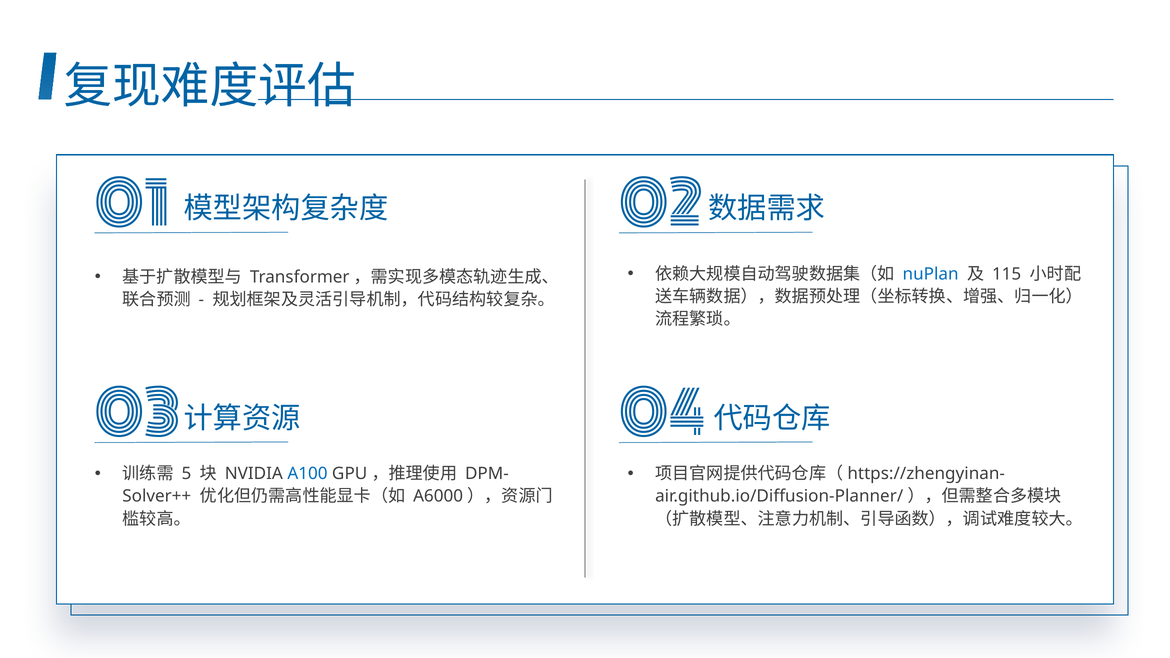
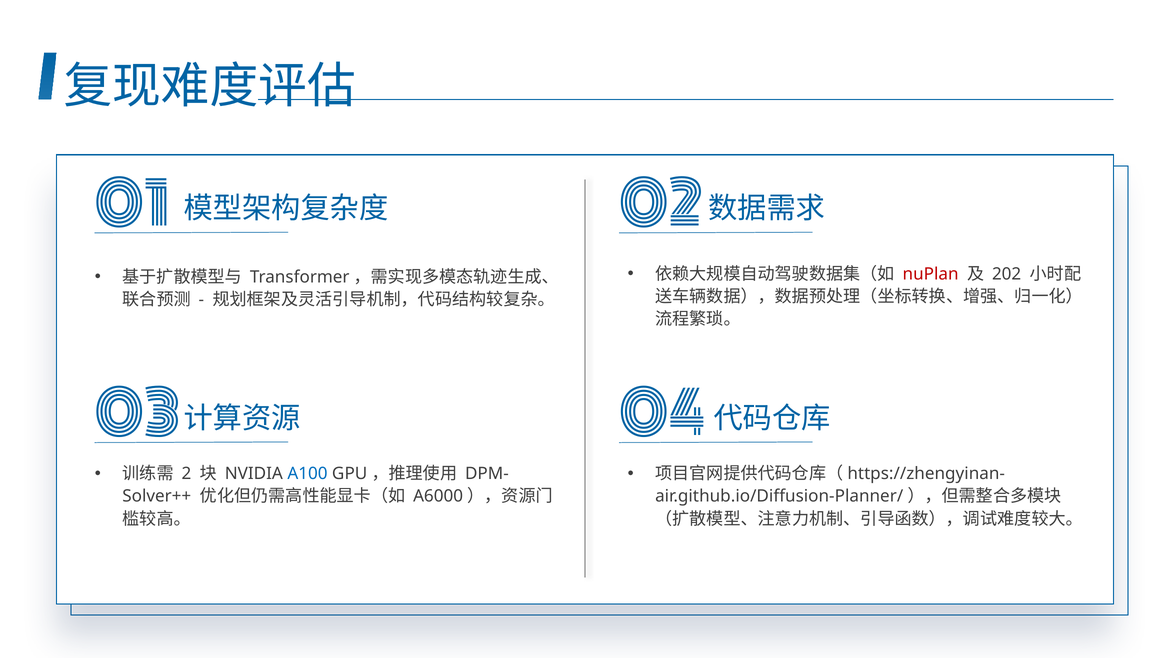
nuPlan colour: blue -> red
115: 115 -> 202
5: 5 -> 2
